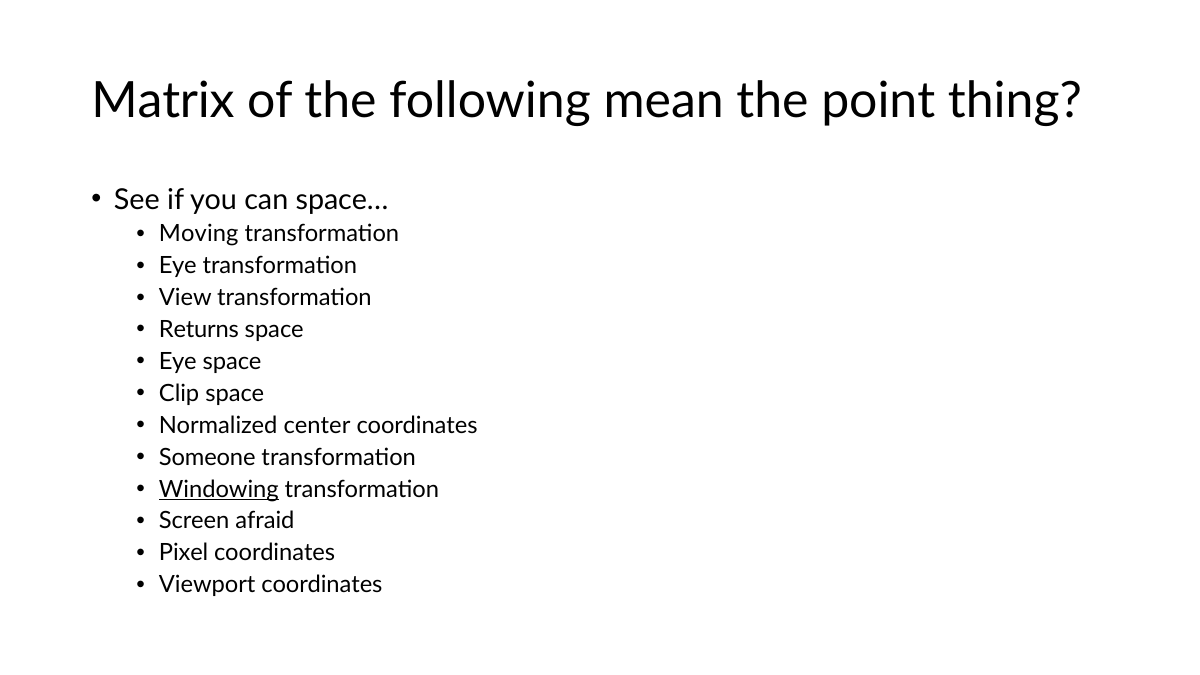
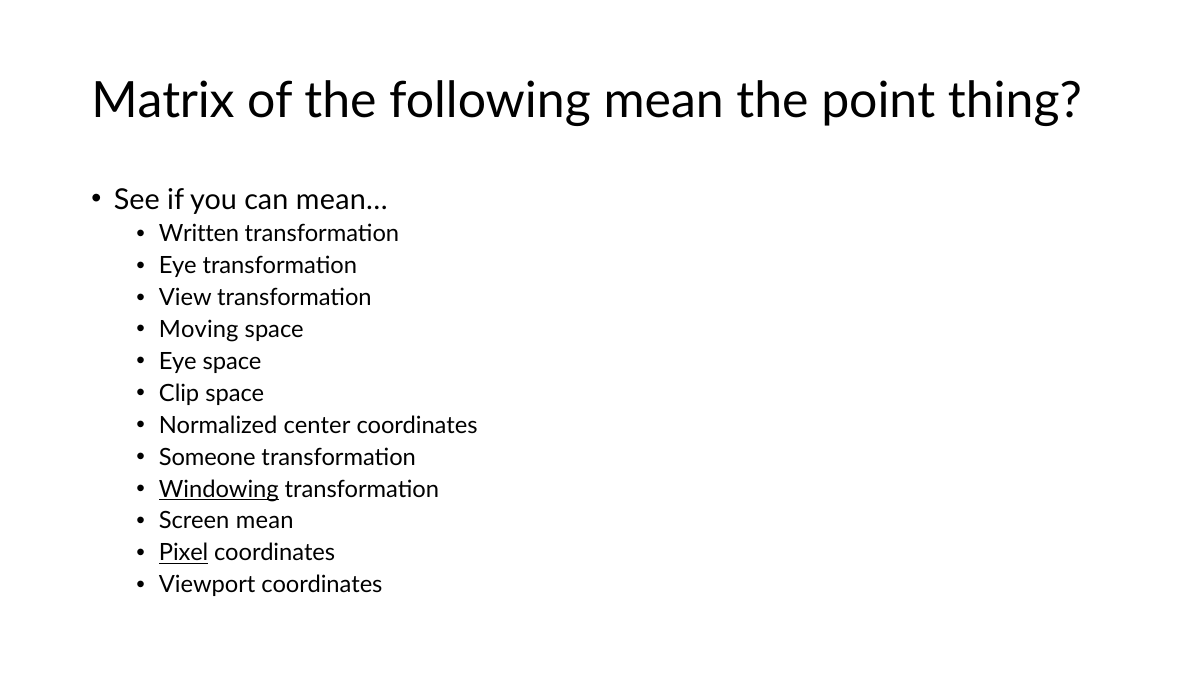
space…: space… -> mean…
Moving: Moving -> Written
Returns: Returns -> Moving
Screen afraid: afraid -> mean
Pixel underline: none -> present
